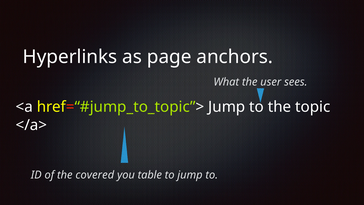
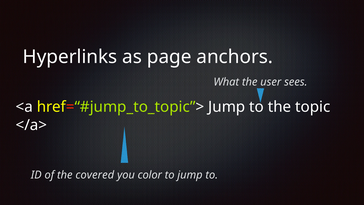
table: table -> color
